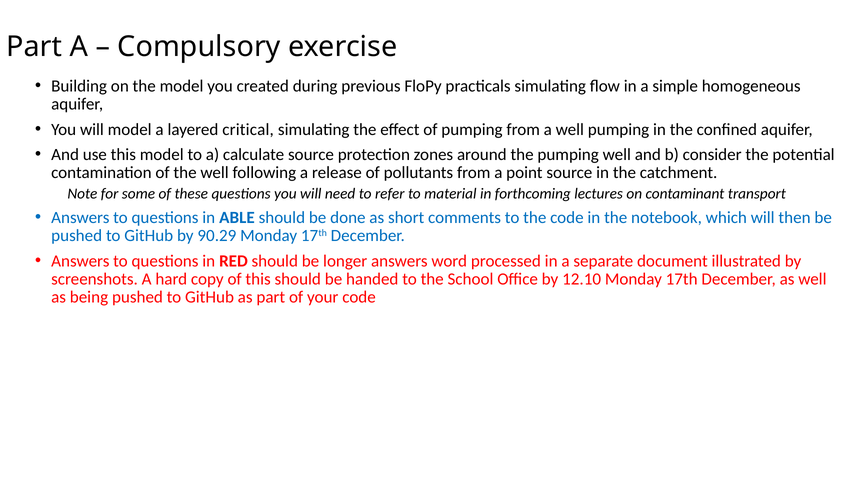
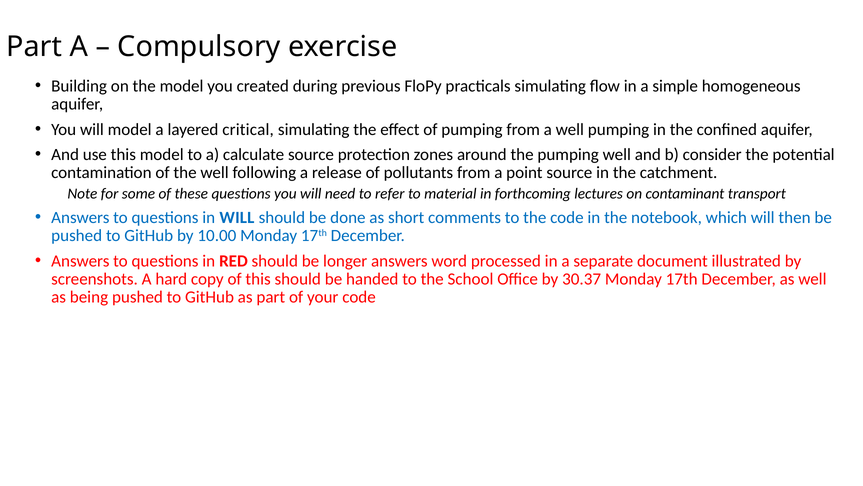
in ABLE: ABLE -> WILL
90.29: 90.29 -> 10.00
12.10: 12.10 -> 30.37
